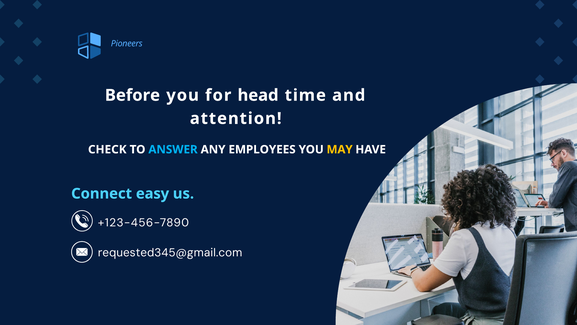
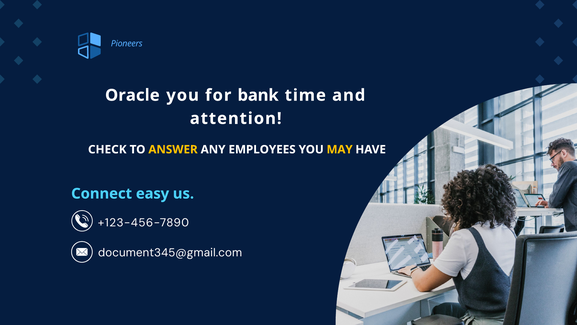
Before: Before -> Oracle
head: head -> bank
ANSWER colour: light blue -> yellow
requested345@gmail.com: requested345@gmail.com -> document345@gmail.com
